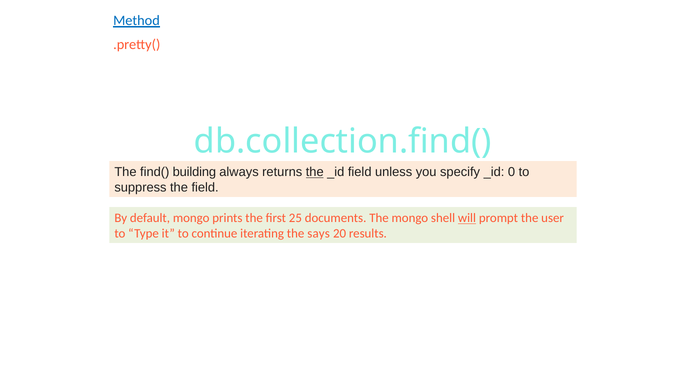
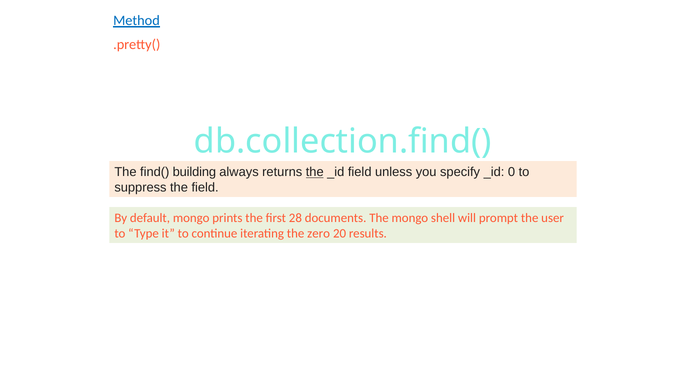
25: 25 -> 28
will underline: present -> none
says: says -> zero
